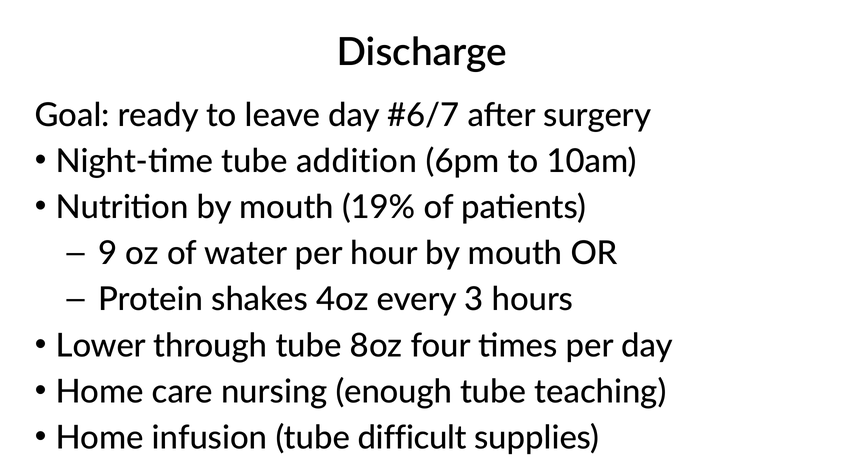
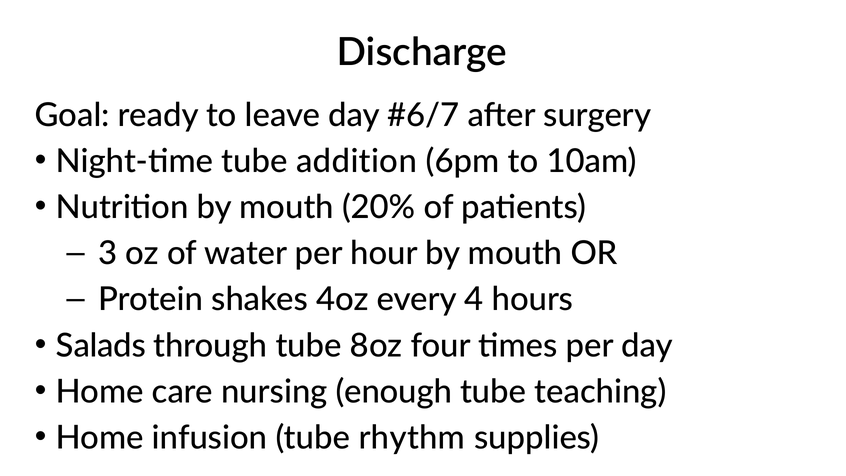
19%: 19% -> 20%
9: 9 -> 3
3: 3 -> 4
Lower: Lower -> Salads
difficult: difficult -> rhythm
